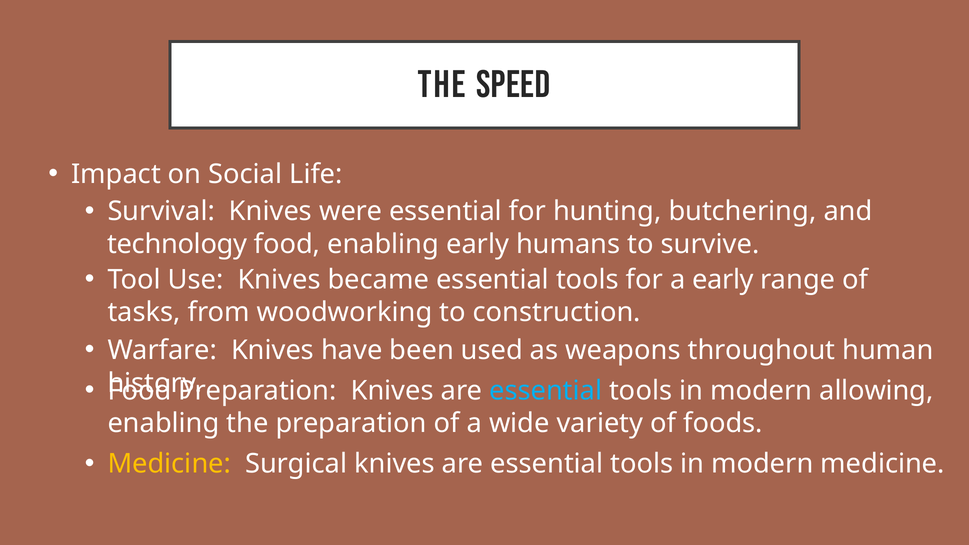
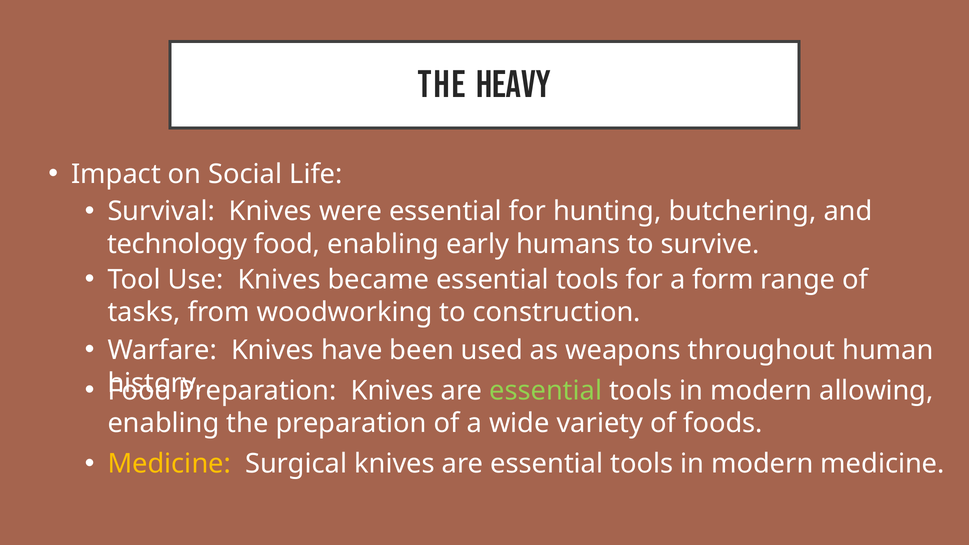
SPEED: SPEED -> HEAVY
a early: early -> form
essential at (546, 391) colour: light blue -> light green
